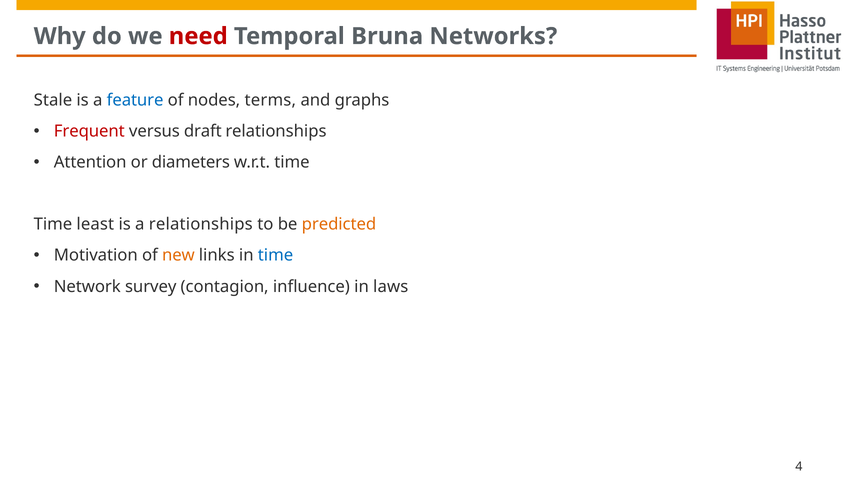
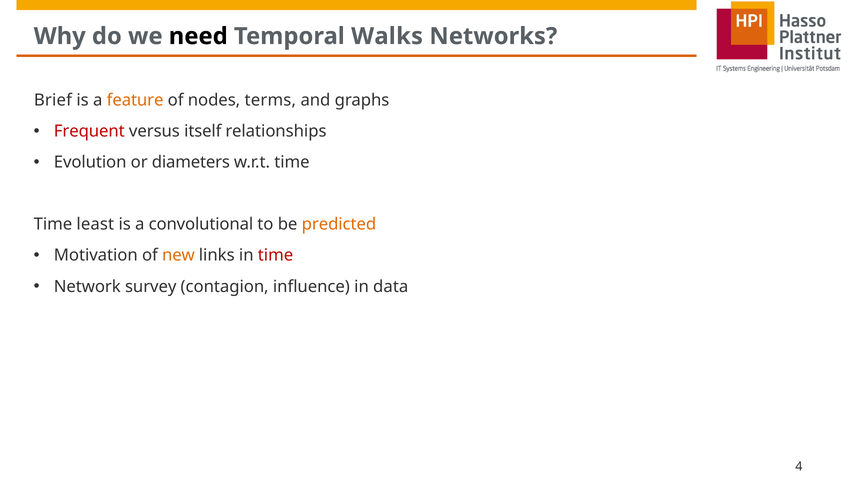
need colour: red -> black
Bruna: Bruna -> Walks
Stale: Stale -> Brief
feature colour: blue -> orange
draft: draft -> itself
Attention: Attention -> Evolution
a relationships: relationships -> convolutional
time at (276, 256) colour: blue -> red
laws: laws -> data
